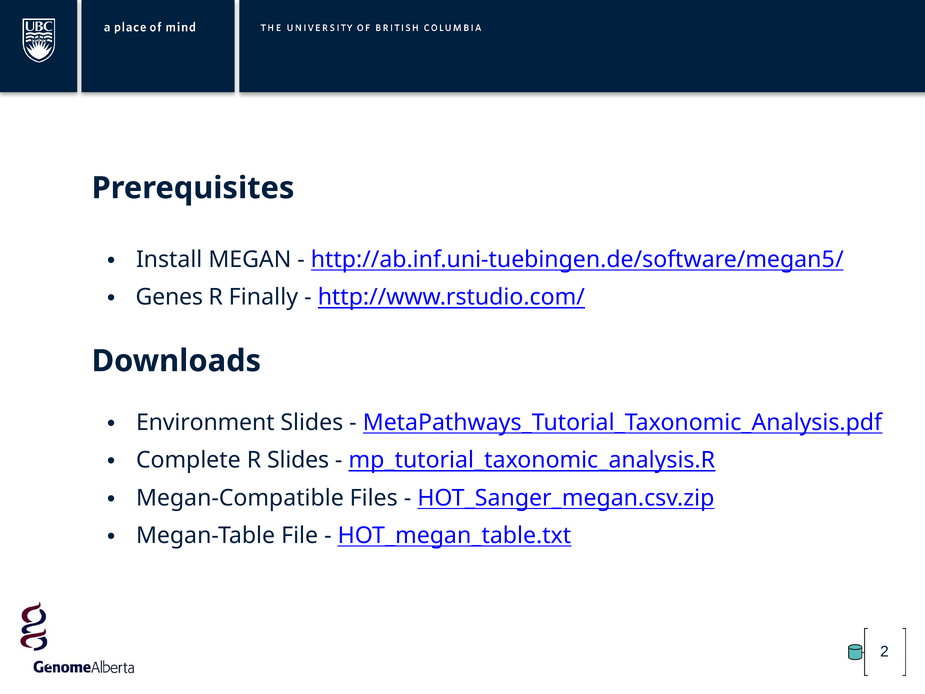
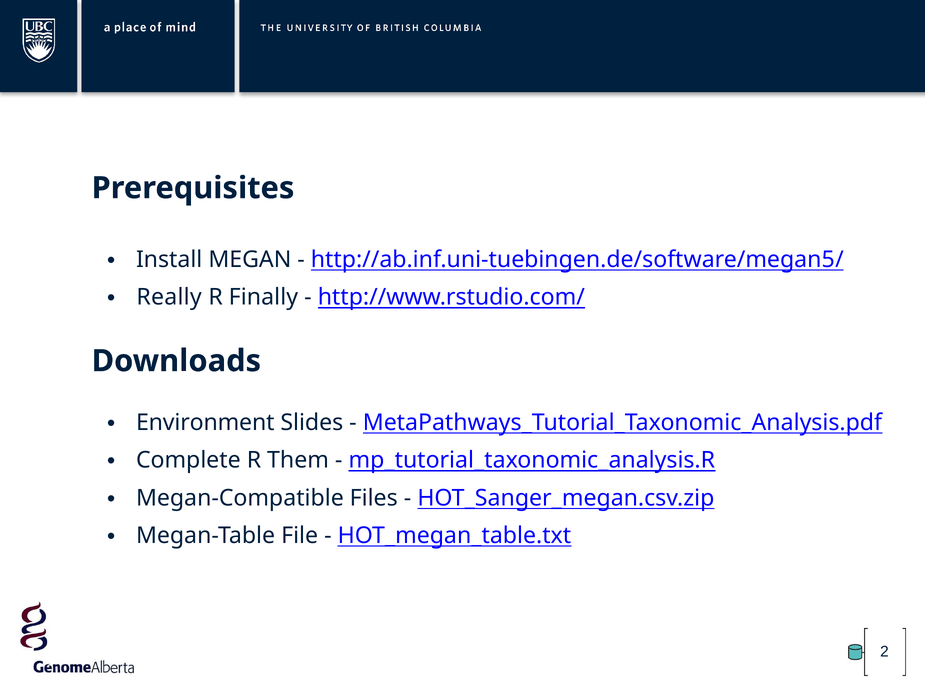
Genes: Genes -> Really
R Slides: Slides -> Them
